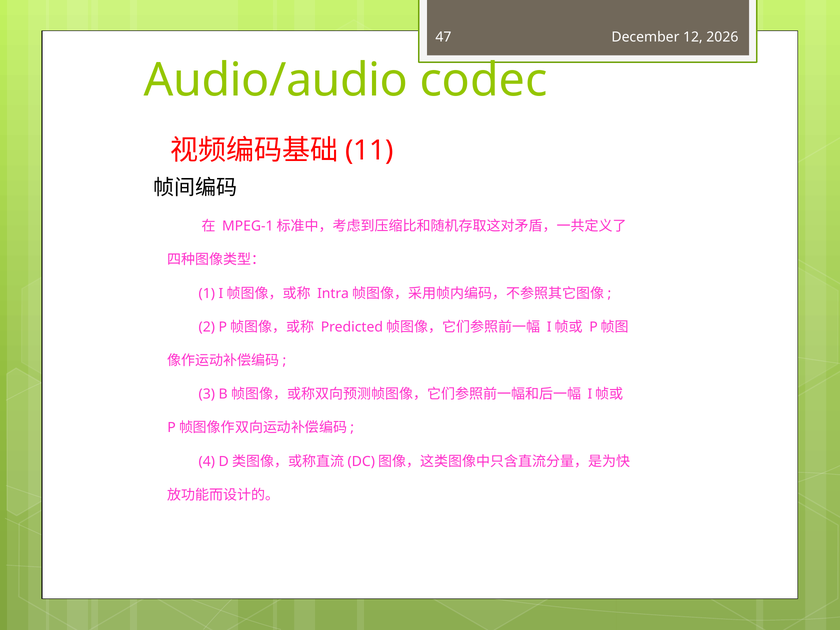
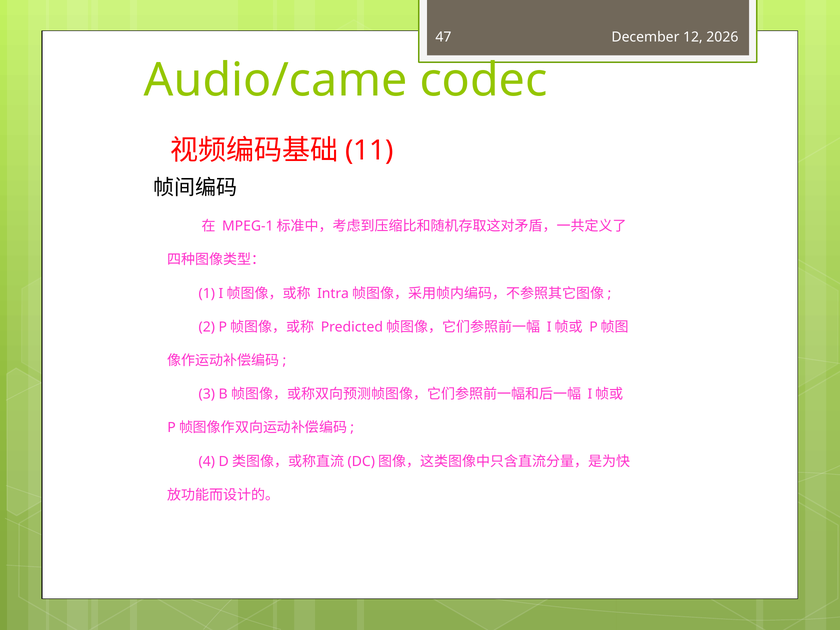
Audio/audio: Audio/audio -> Audio/came
